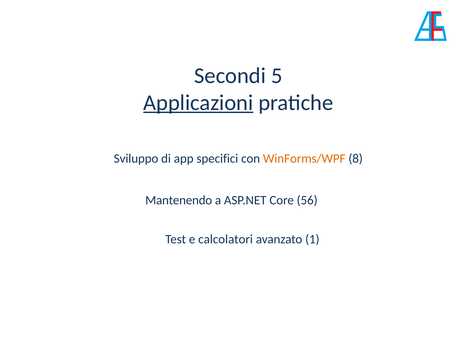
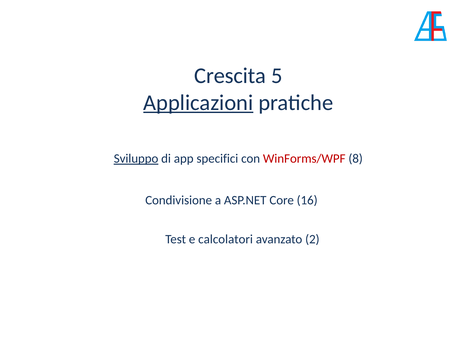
Secondi: Secondi -> Crescita
Sviluppo underline: none -> present
WinForms/WPF colour: orange -> red
Mantenendo: Mantenendo -> Condivisione
56: 56 -> 16
1: 1 -> 2
